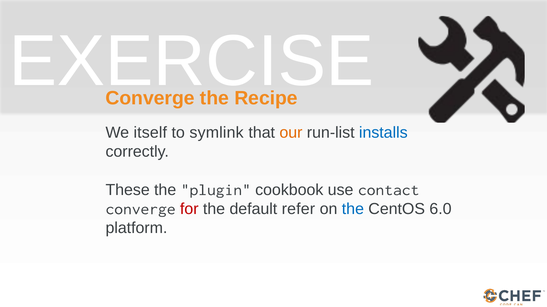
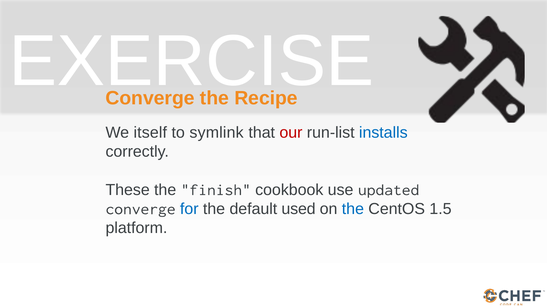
our colour: orange -> red
plugin: plugin -> finish
contact: contact -> updated
for colour: red -> blue
refer: refer -> used
6.0: 6.0 -> 1.5
